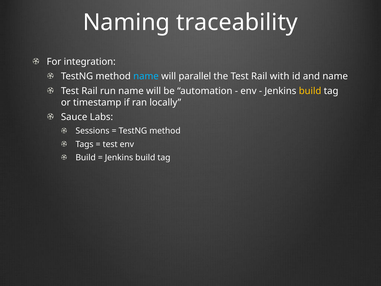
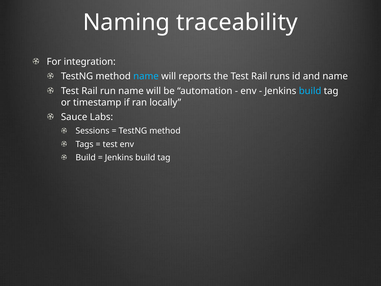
parallel: parallel -> reports
with: with -> runs
build at (310, 91) colour: yellow -> light blue
